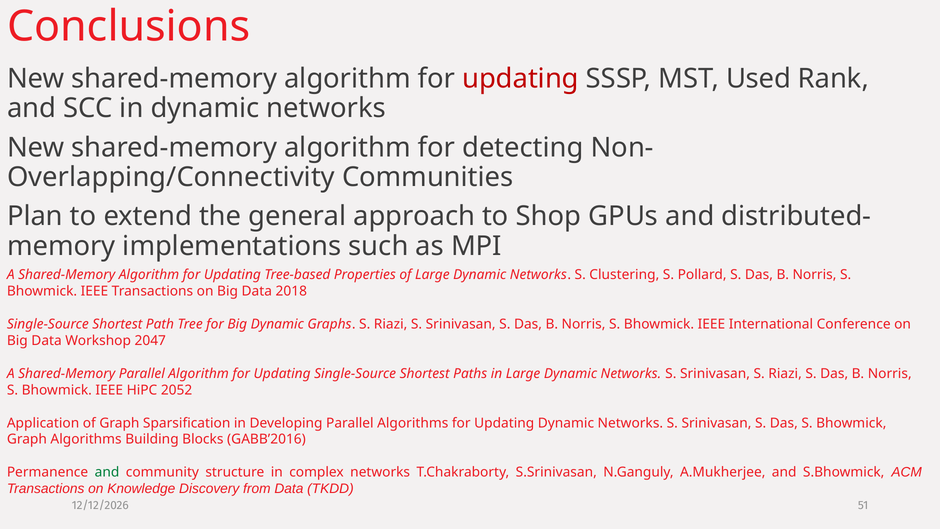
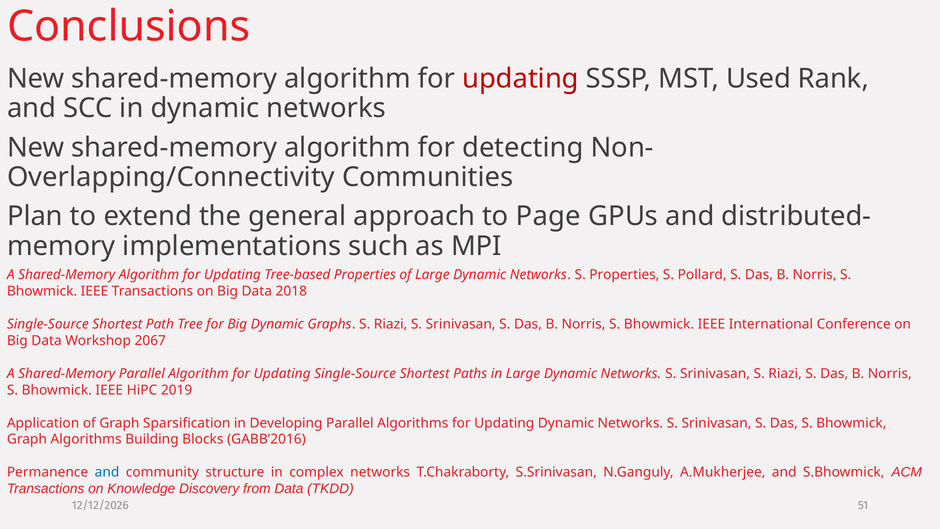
Shop: Shop -> Page
S Clustering: Clustering -> Properties
2047: 2047 -> 2067
2052: 2052 -> 2019
and at (107, 472) colour: green -> blue
